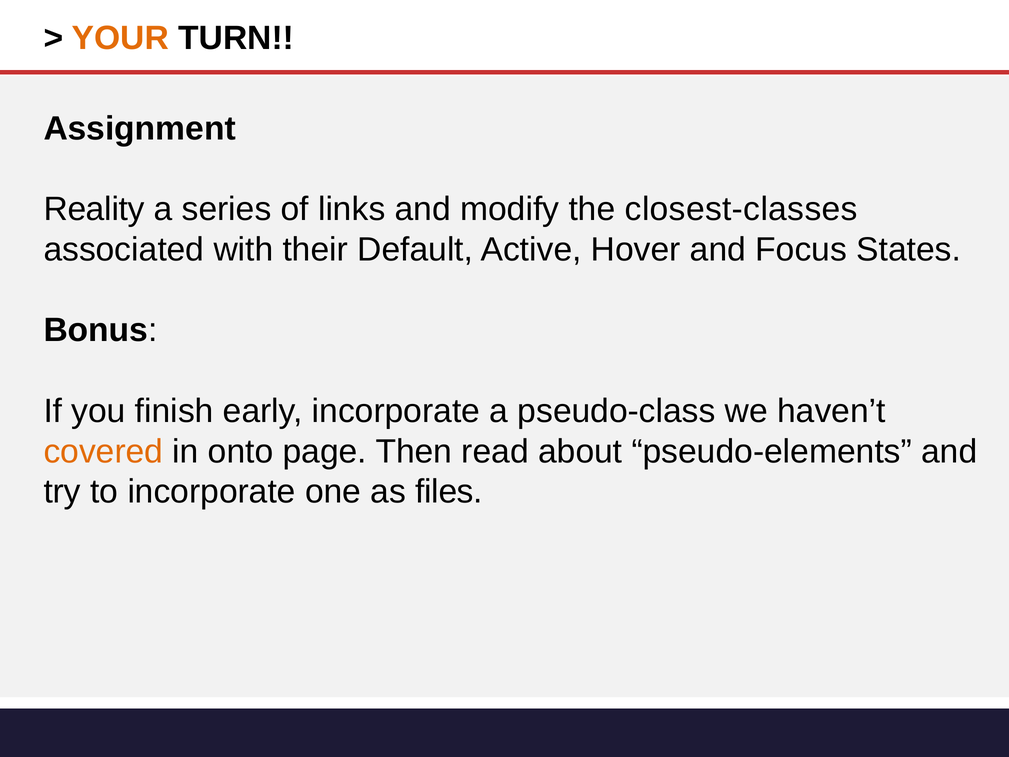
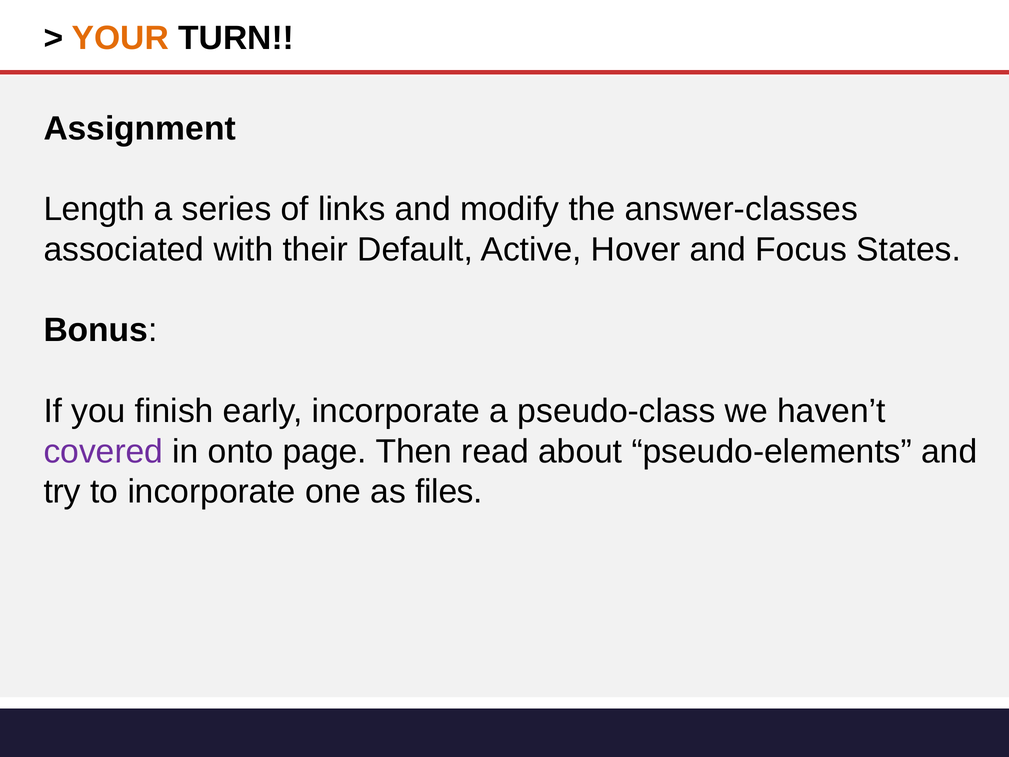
Reality: Reality -> Length
closest-classes: closest-classes -> answer-classes
covered colour: orange -> purple
